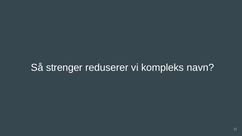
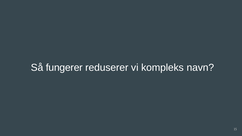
strenger: strenger -> fungerer
